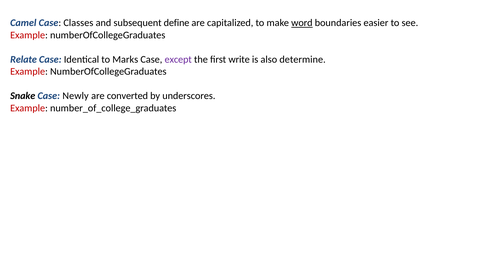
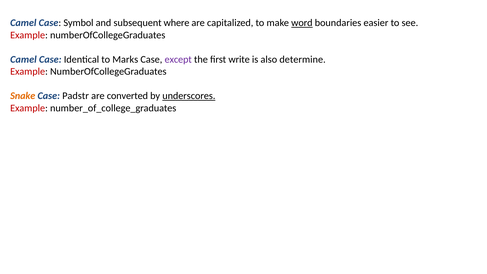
Classes: Classes -> Symbol
define: define -> where
Relate at (24, 59): Relate -> Camel
Snake colour: black -> orange
Newly: Newly -> Padstr
underscores underline: none -> present
